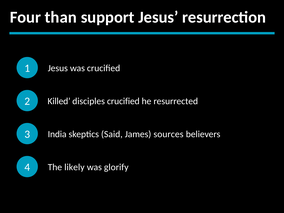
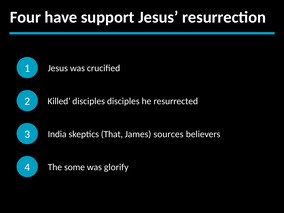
than: than -> have
disciples crucified: crucified -> disciples
Said: Said -> That
likely: likely -> some
